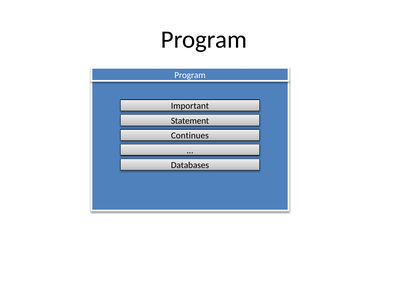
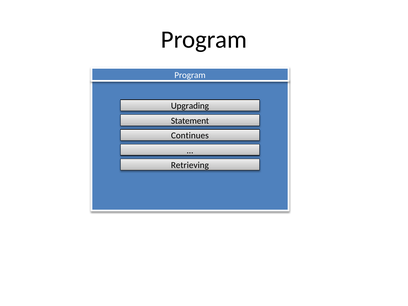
Important: Important -> Upgrading
Databases: Databases -> Retrieving
